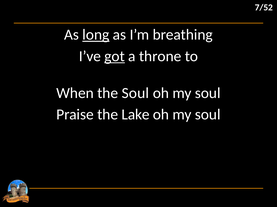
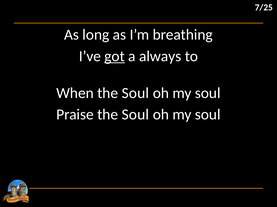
7/52: 7/52 -> 7/25
long underline: present -> none
throne: throne -> always
Praise the Lake: Lake -> Soul
